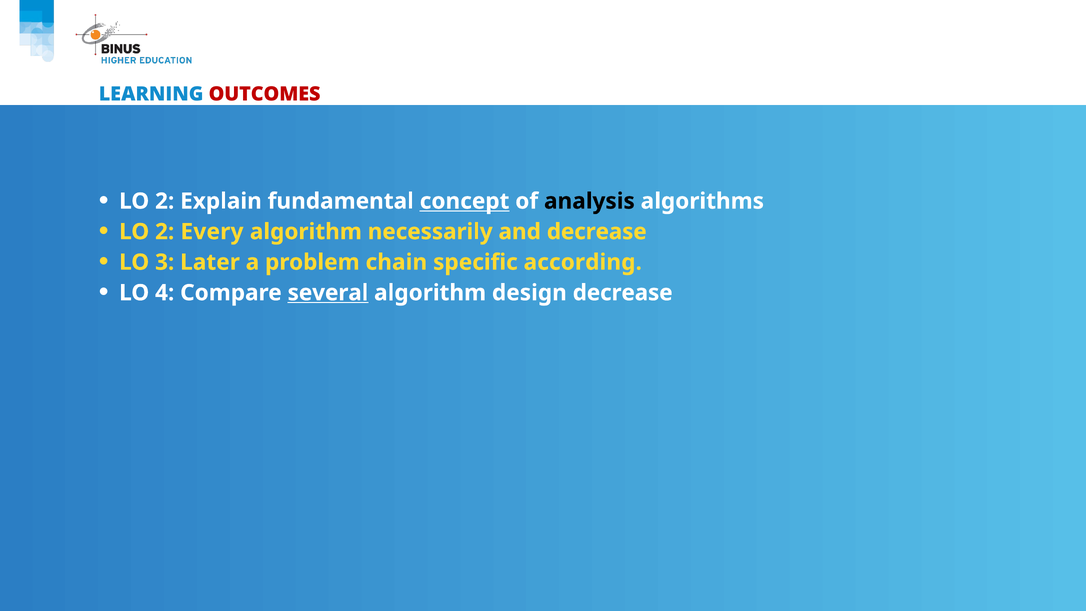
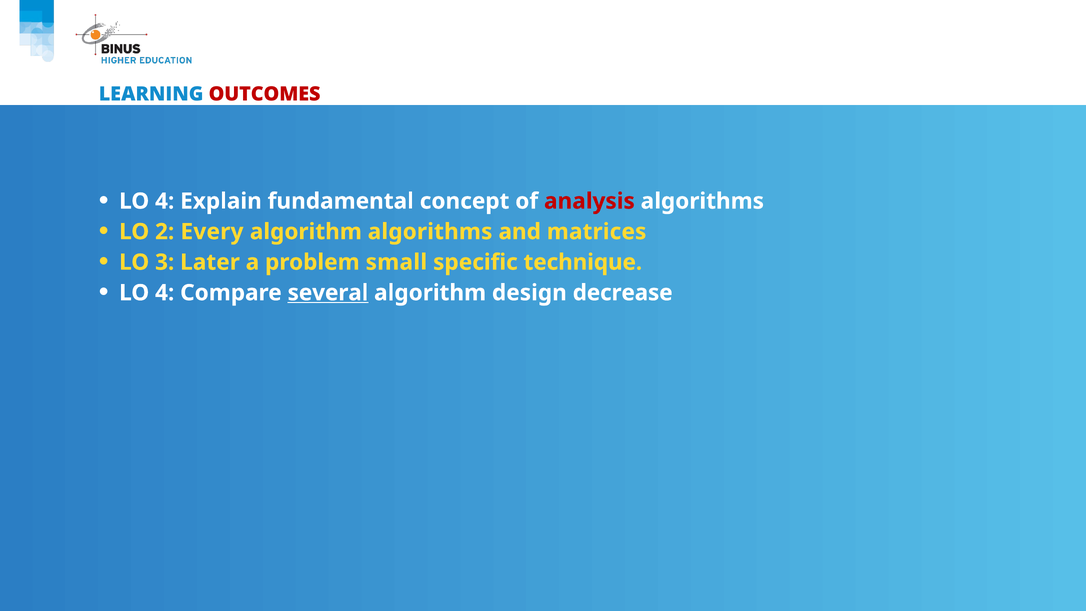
2 at (165, 201): 2 -> 4
concept underline: present -> none
analysis colour: black -> red
algorithm necessarily: necessarily -> algorithms
and decrease: decrease -> matrices
chain: chain -> small
according: according -> technique
